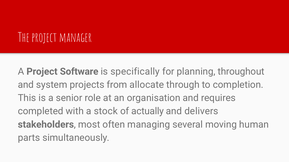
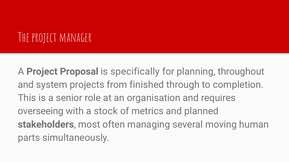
Software: Software -> Proposal
allocate: allocate -> finished
completed: completed -> overseeing
actually: actually -> metrics
delivers: delivers -> planned
